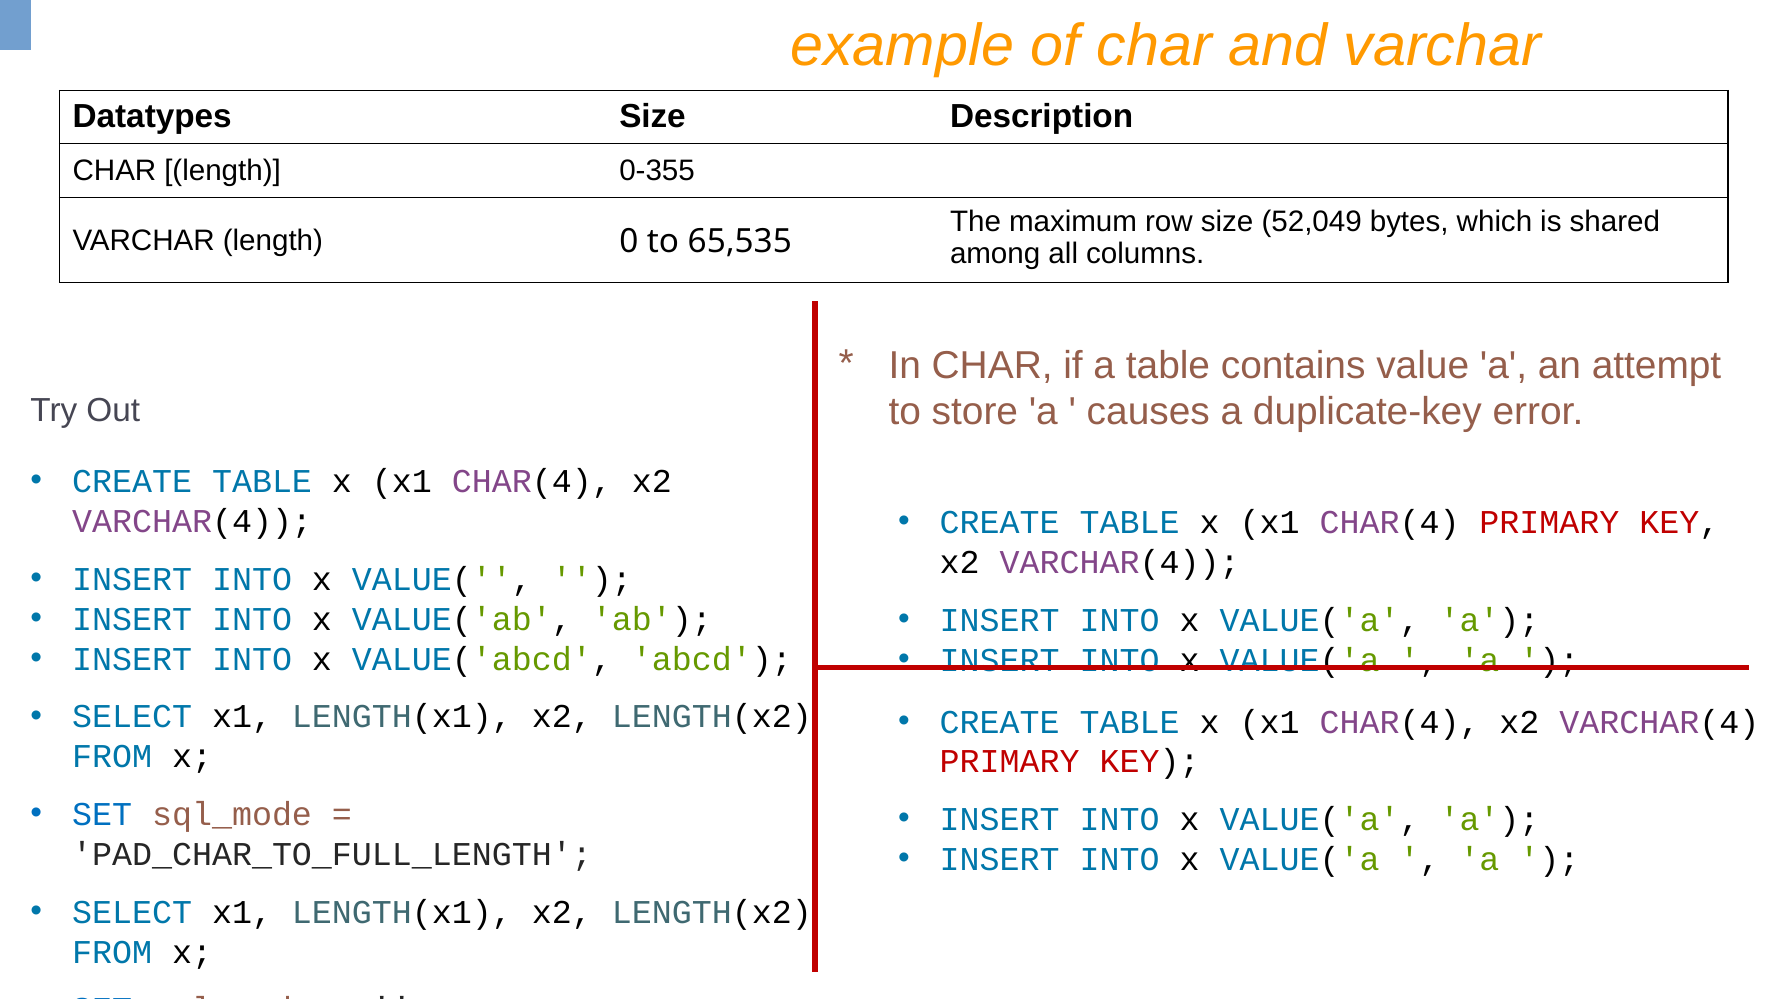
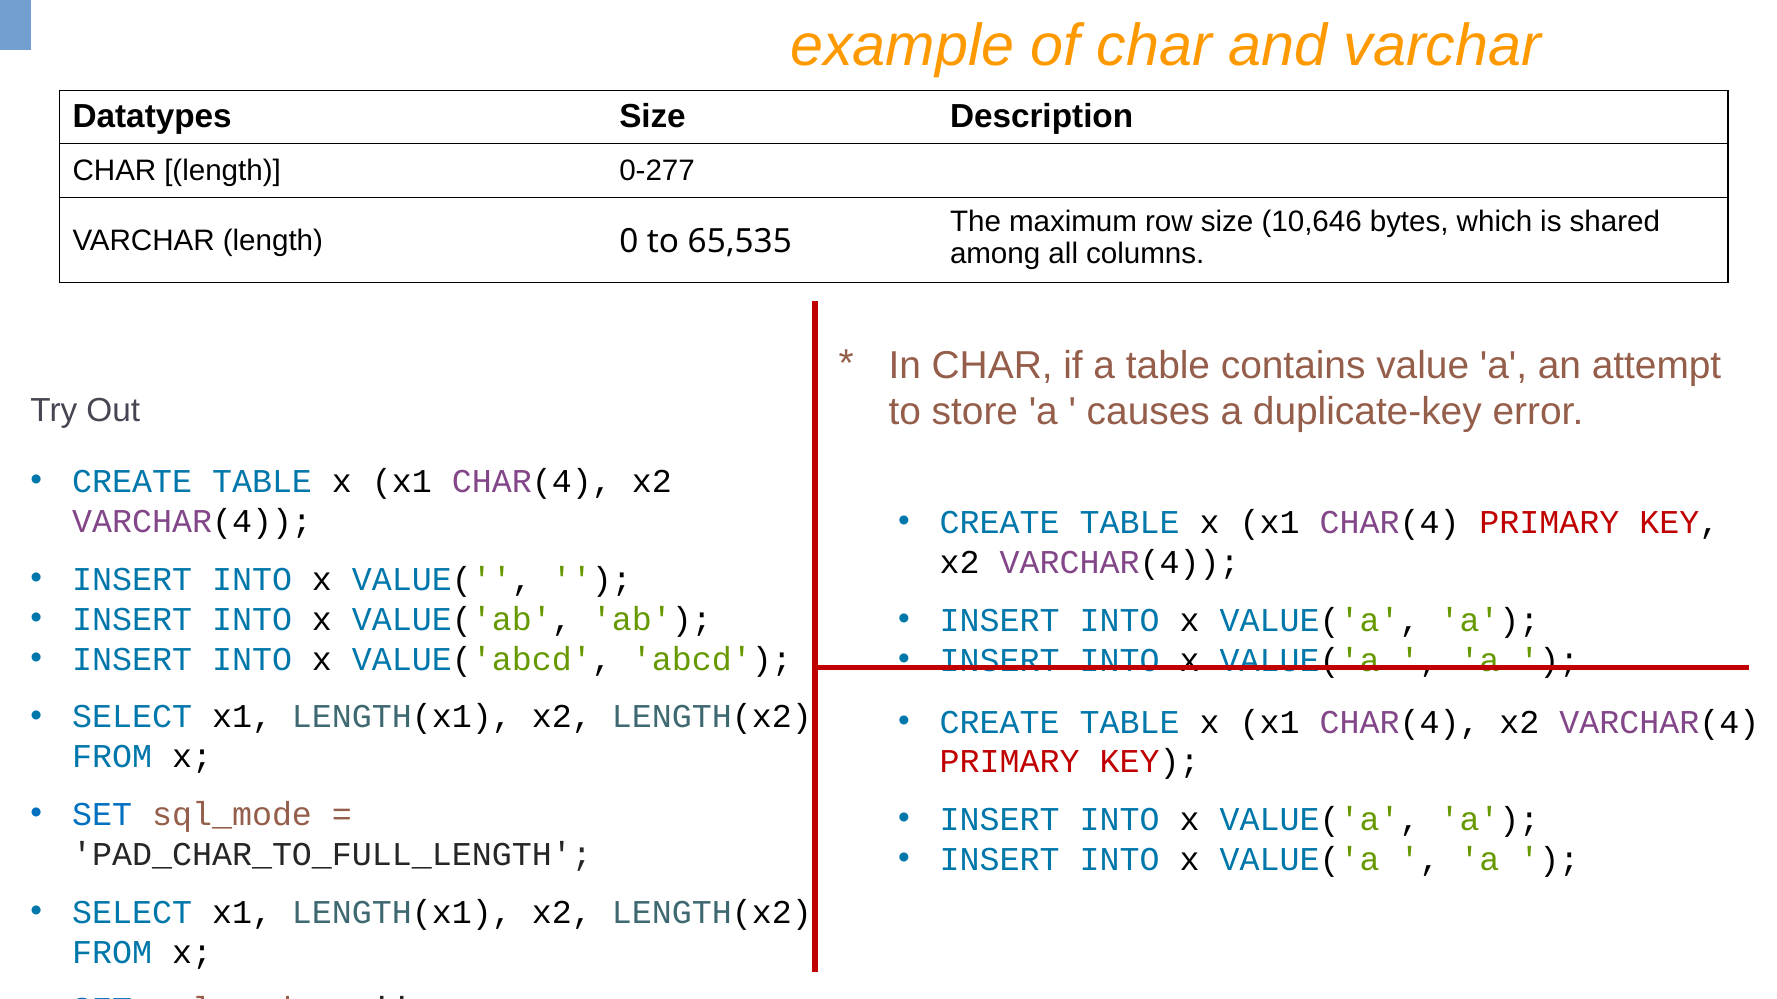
0-355: 0-355 -> 0-277
52,049: 52,049 -> 10,646
